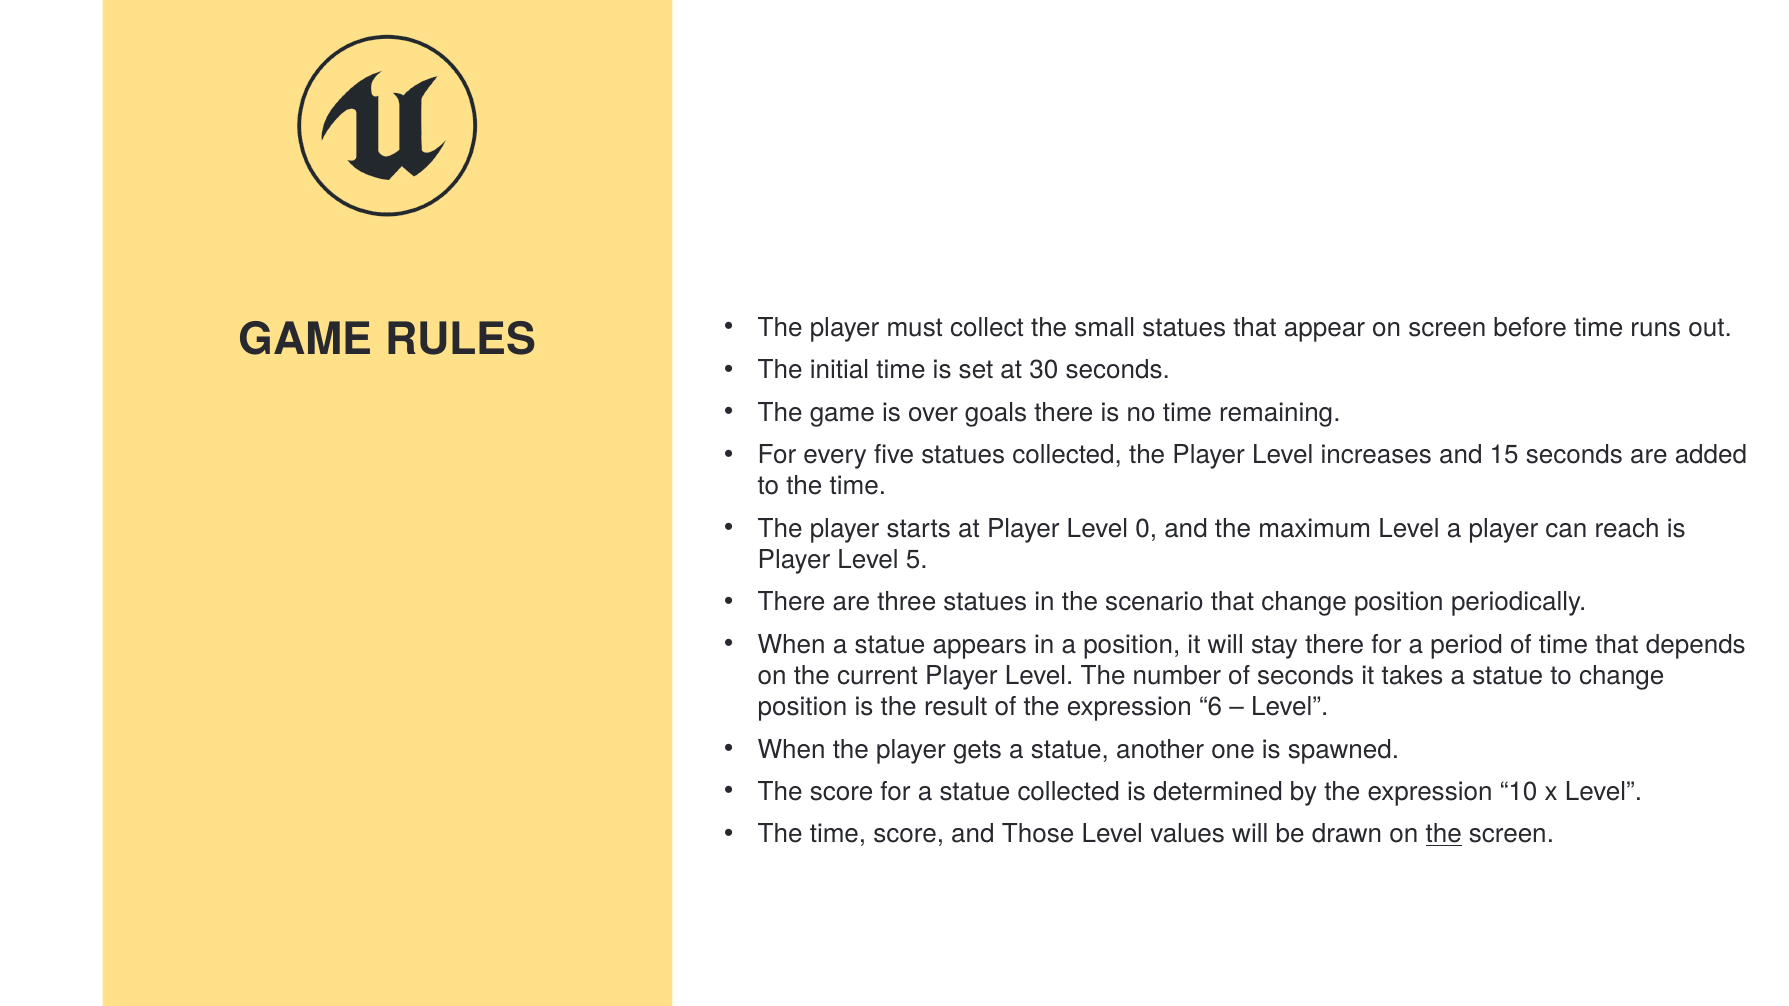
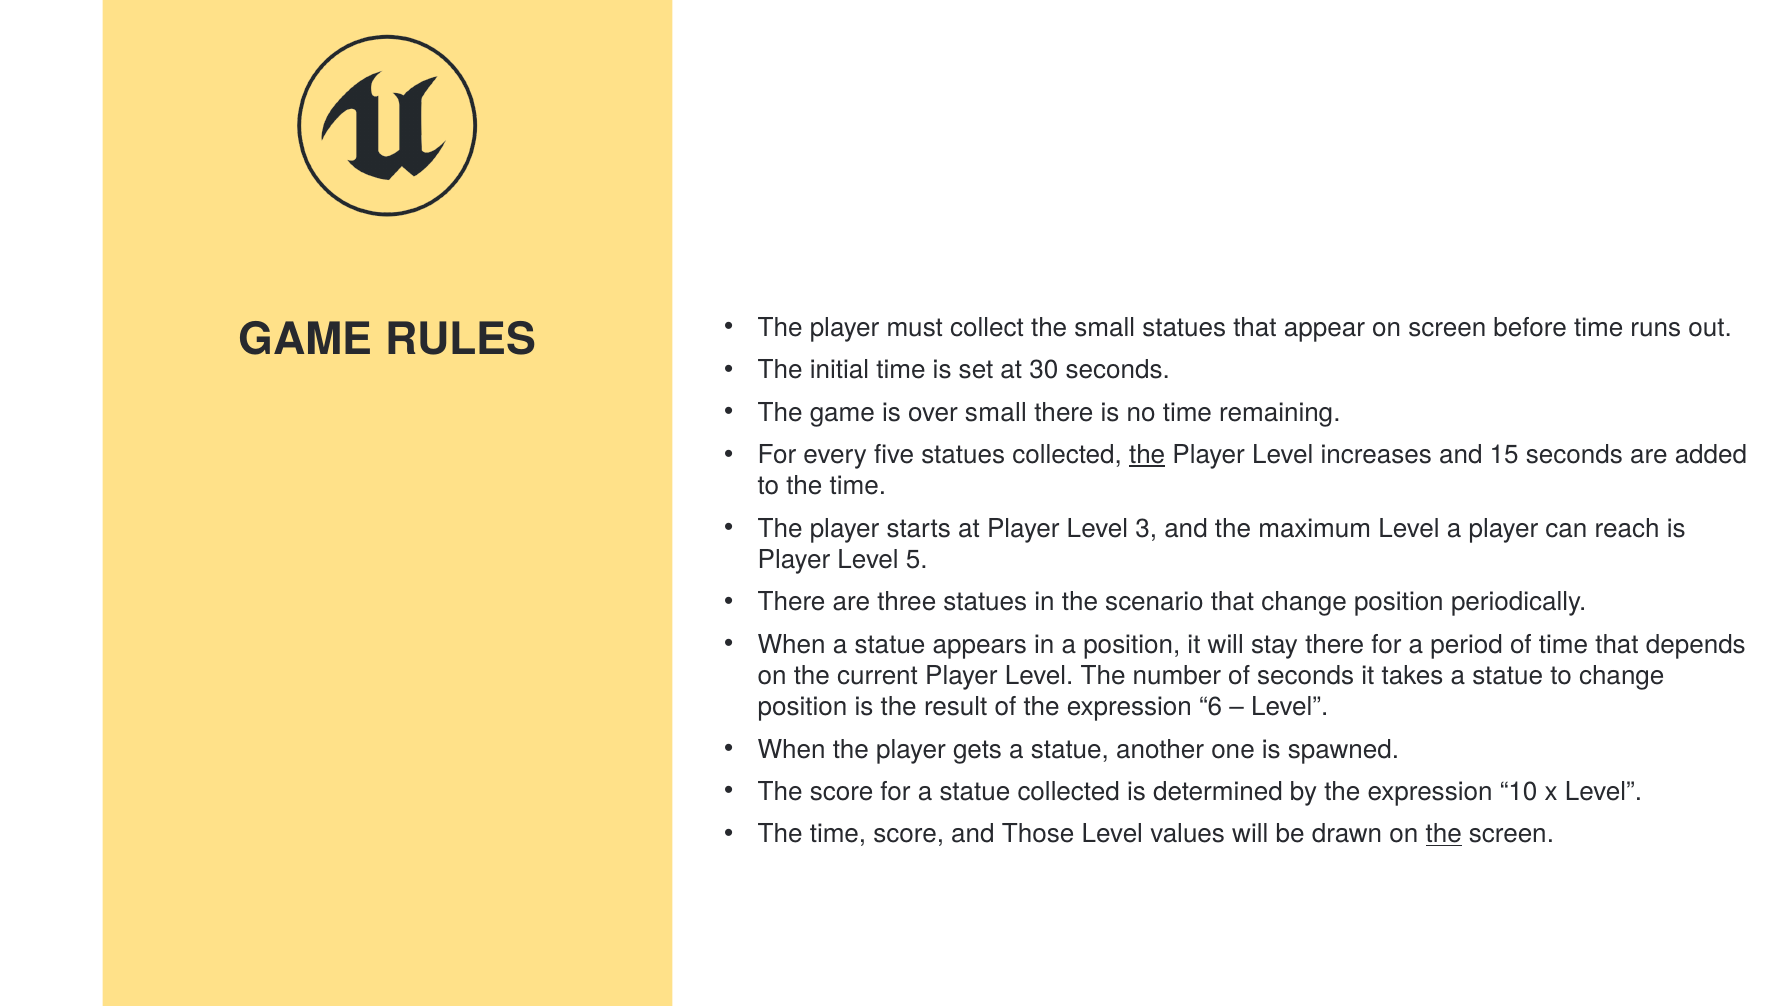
over goals: goals -> small
the at (1147, 455) underline: none -> present
0: 0 -> 3
